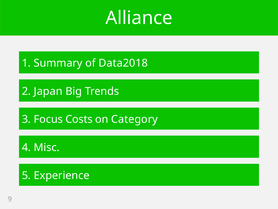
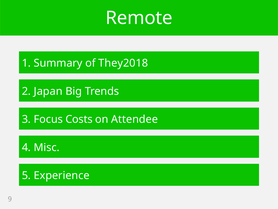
Alliance: Alliance -> Remote
Data2018: Data2018 -> They2018
Category: Category -> Attendee
